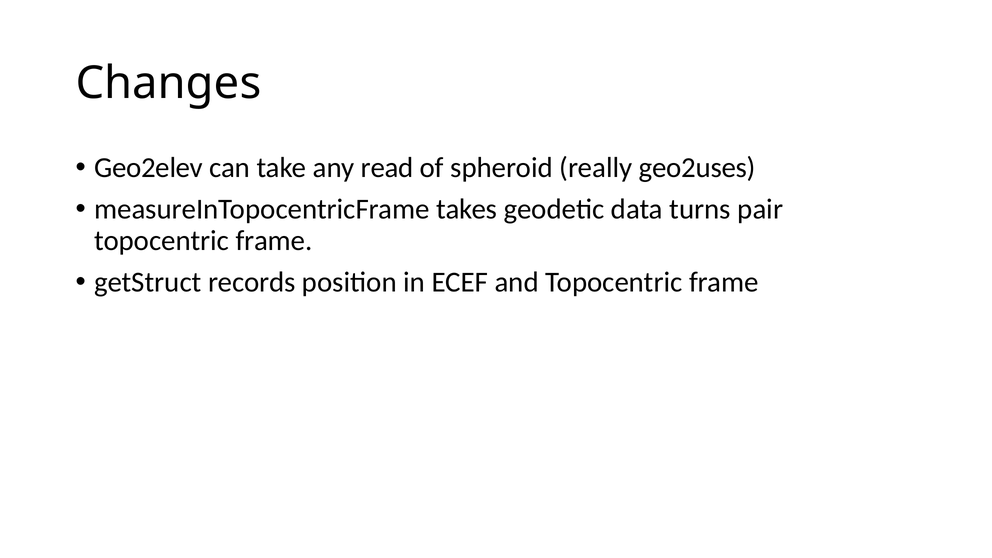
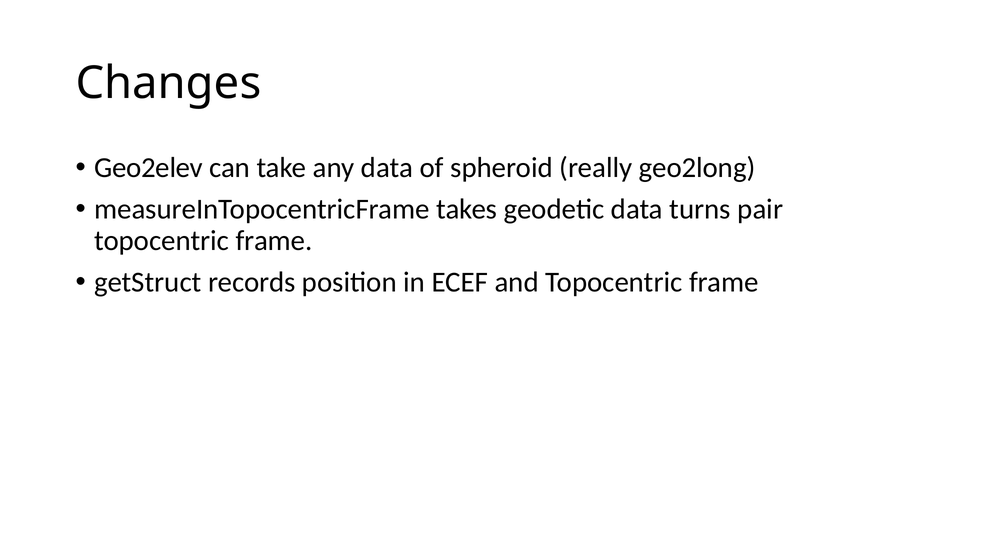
any read: read -> data
geo2uses: geo2uses -> geo2long
